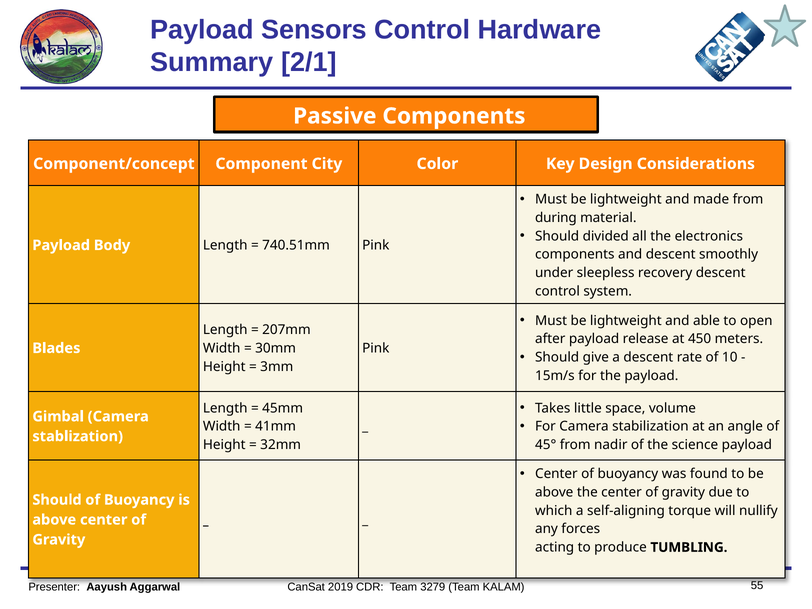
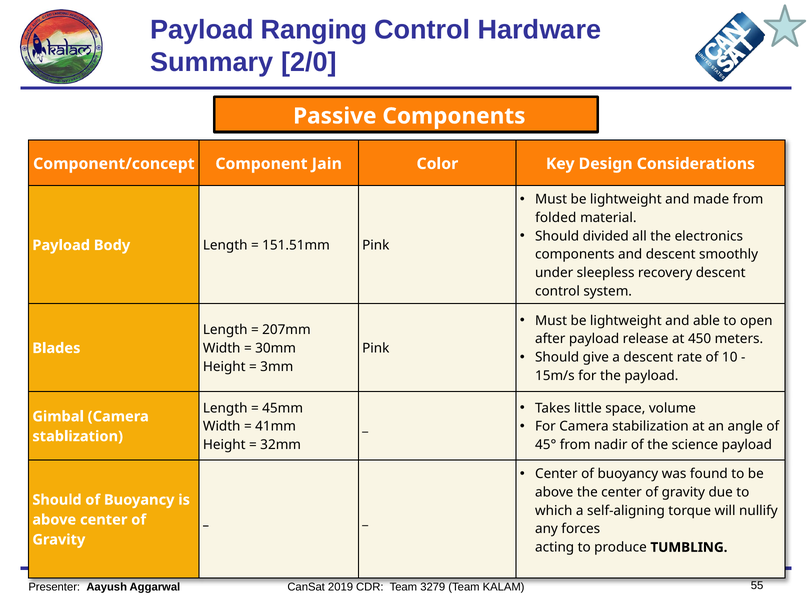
Sensors: Sensors -> Ranging
2/1: 2/1 -> 2/0
City: City -> Jain
during: during -> folded
740.51mm: 740.51mm -> 151.51mm
